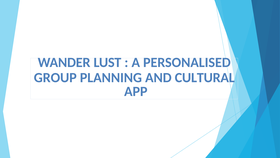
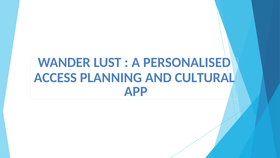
GROUP: GROUP -> ACCESS
